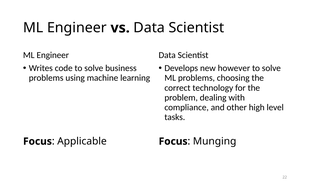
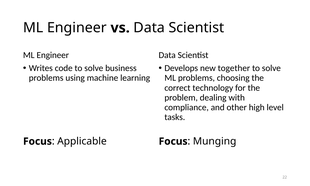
however: however -> together
